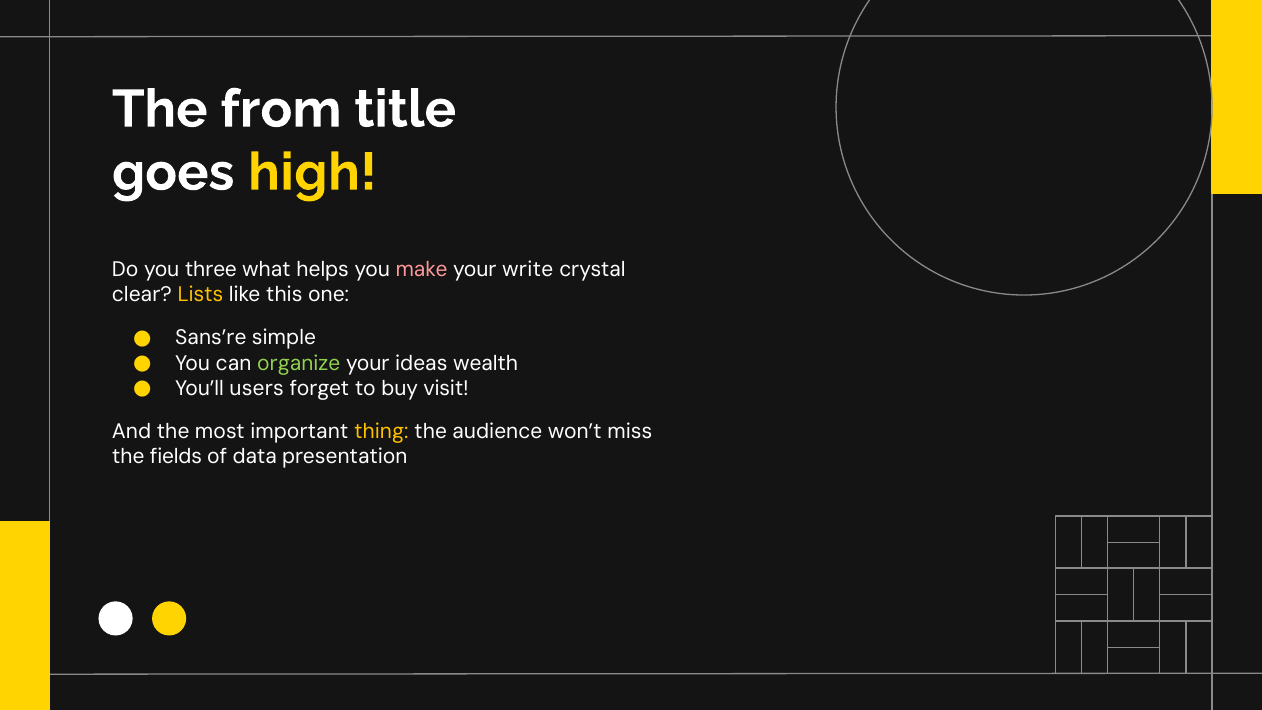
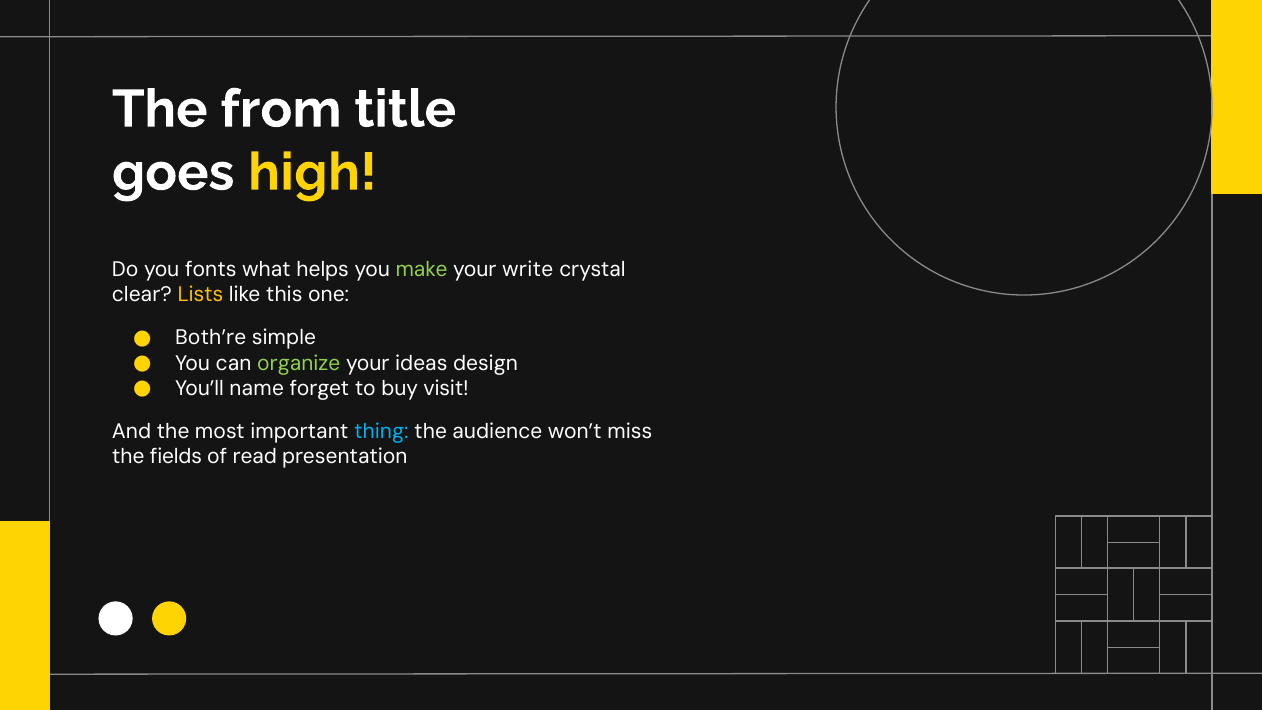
three: three -> fonts
make colour: pink -> light green
Sans’re: Sans’re -> Both’re
wealth: wealth -> design
users: users -> name
thing colour: yellow -> light blue
data: data -> read
